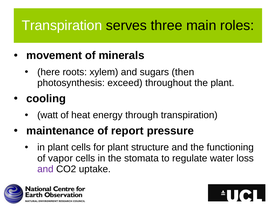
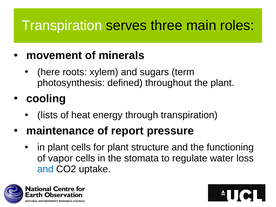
then: then -> term
exceed: exceed -> defined
watt: watt -> lists
and at (45, 169) colour: purple -> blue
